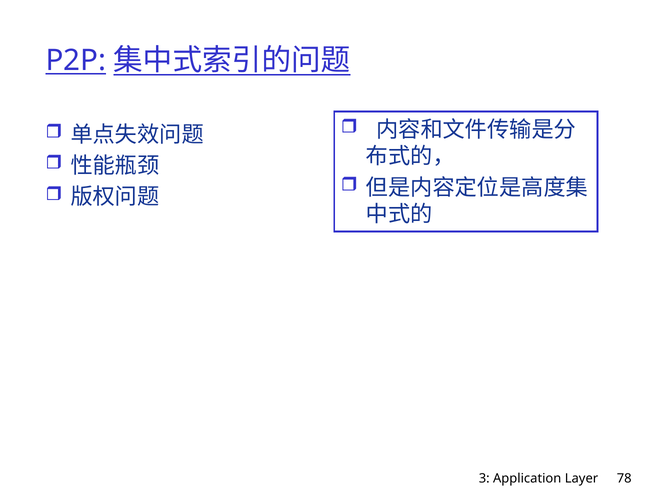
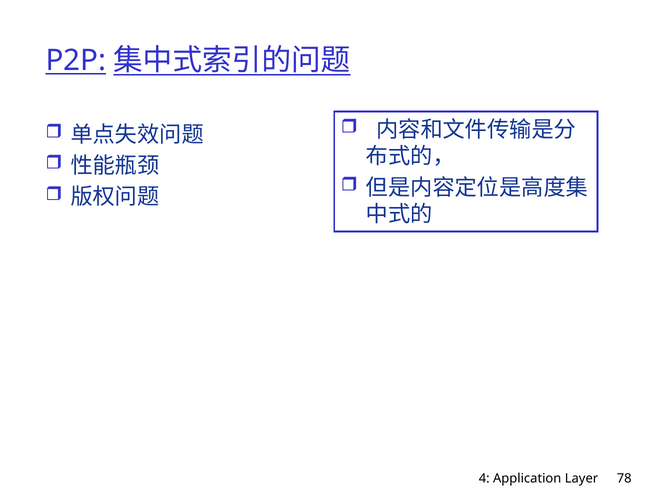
3: 3 -> 4
